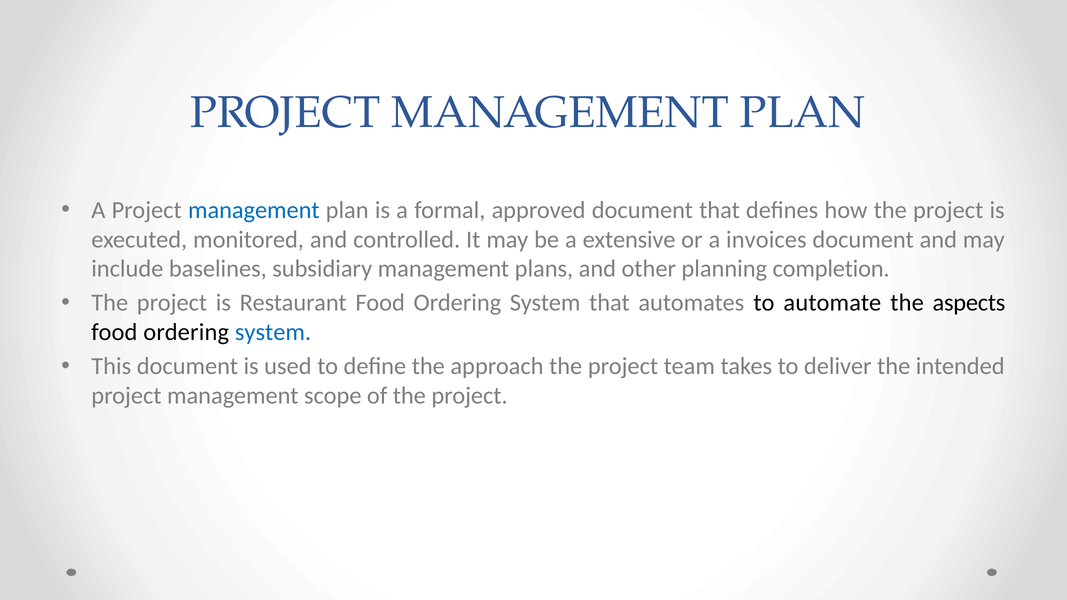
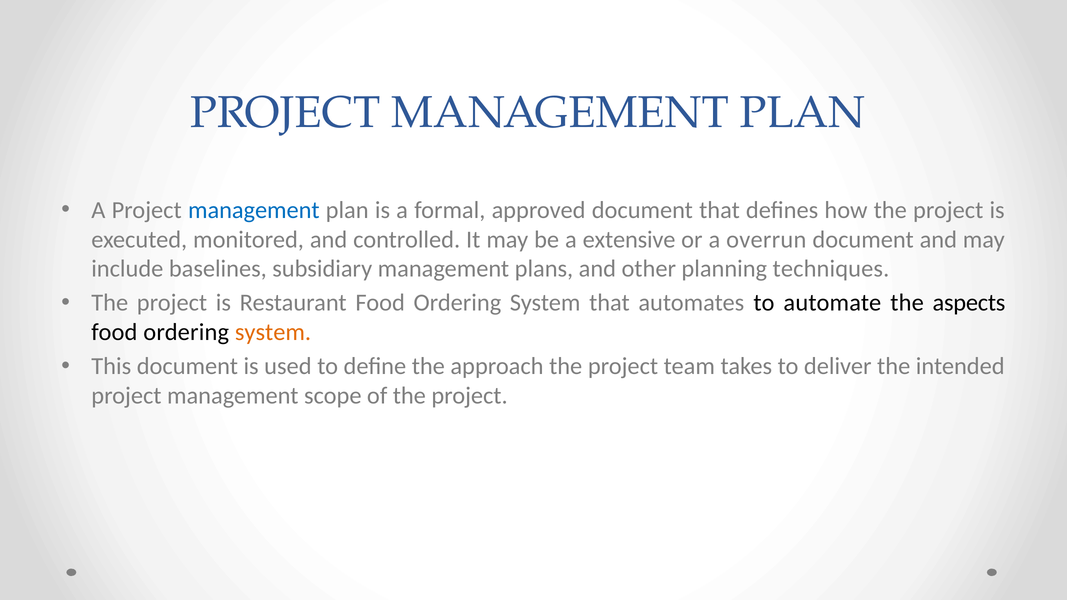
invoices: invoices -> overrun
completion: completion -> techniques
system at (273, 332) colour: blue -> orange
